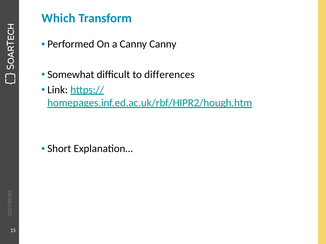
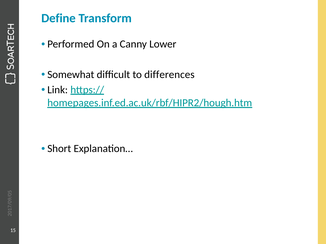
Which: Which -> Define
Canny Canny: Canny -> Lower
